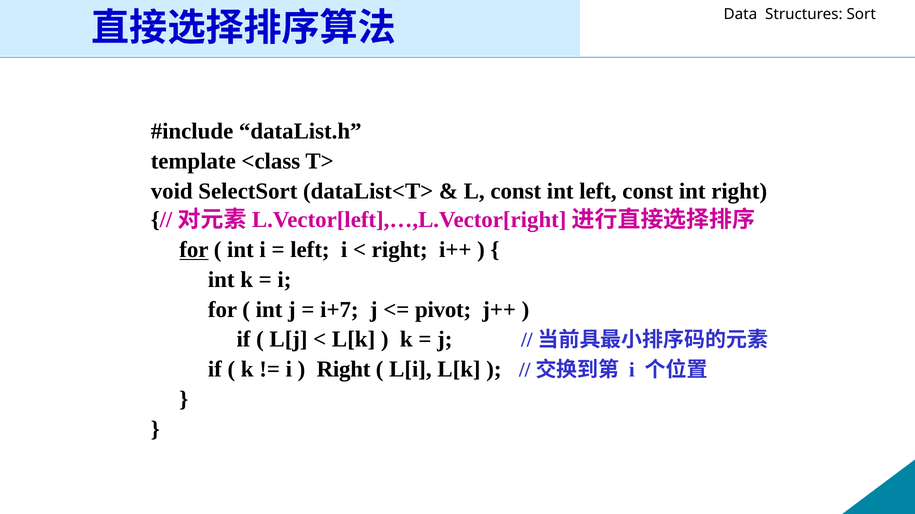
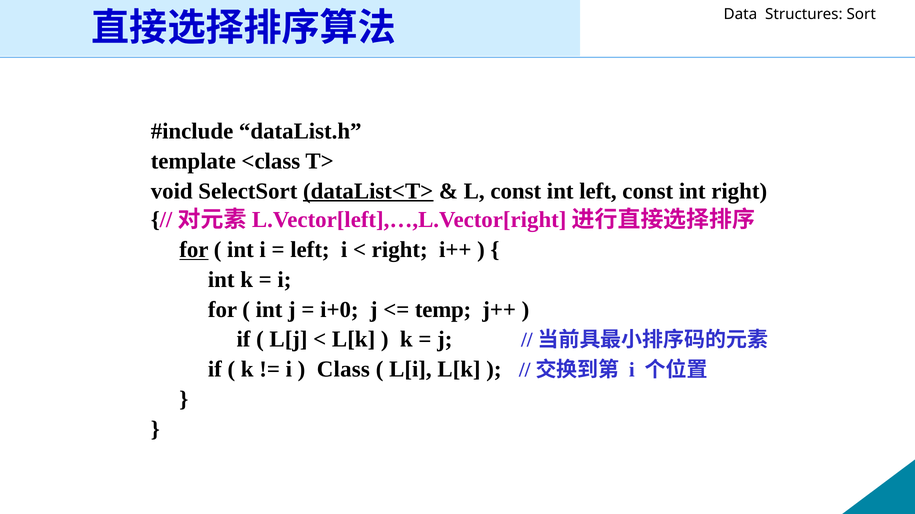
dataList<T> underline: none -> present
i+7: i+7 -> i+0
pivot: pivot -> temp
Right at (344, 370): Right -> Class
